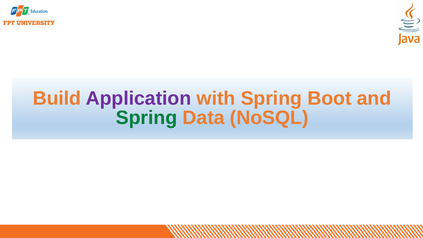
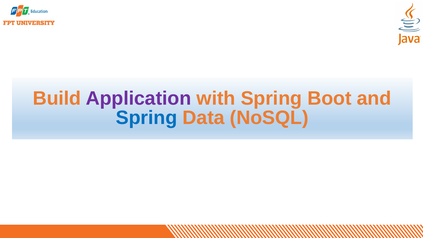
Spring at (147, 118) colour: green -> blue
